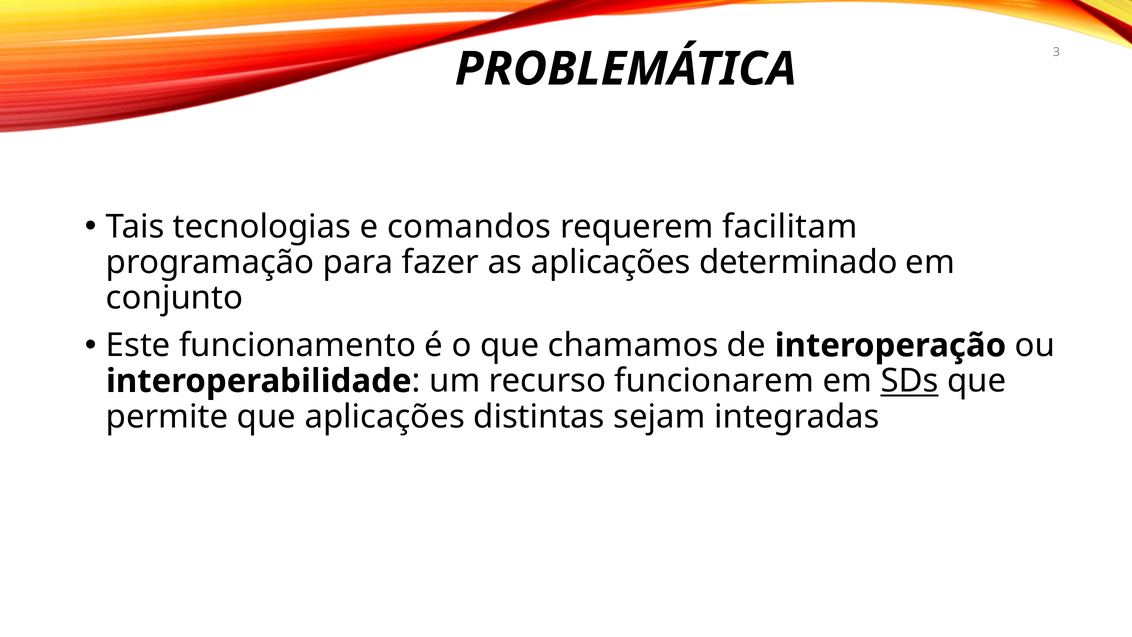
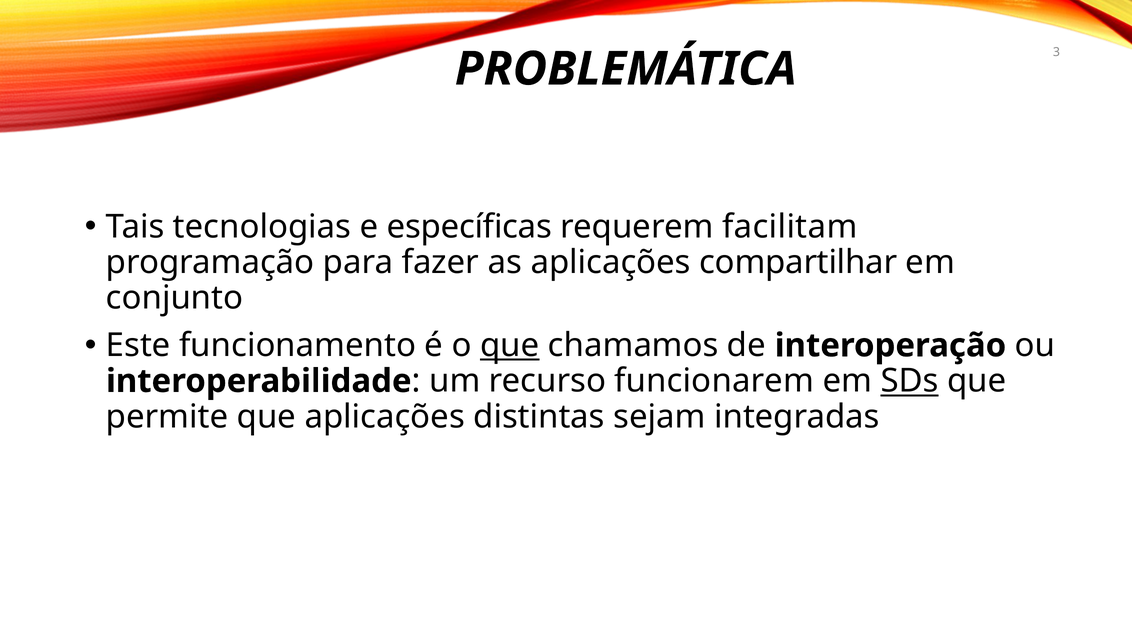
comandos: comandos -> específicas
determinado: determinado -> compartilhar
que at (510, 345) underline: none -> present
